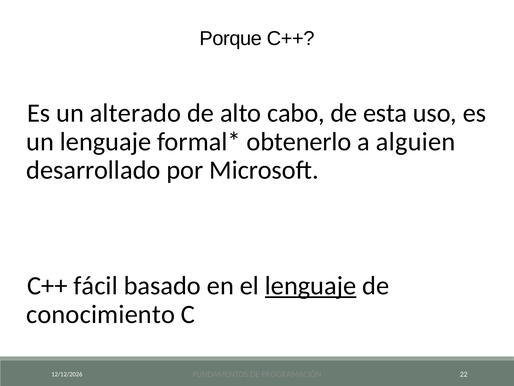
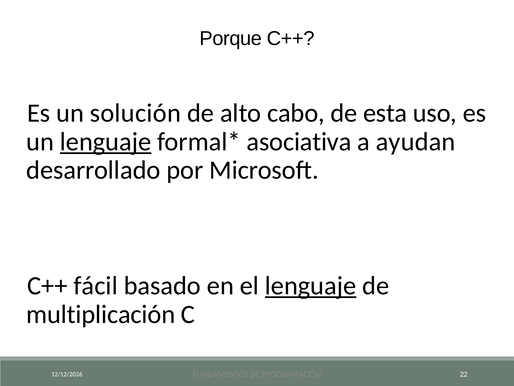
alterado: alterado -> solución
lenguaje at (106, 141) underline: none -> present
obtenerlo: obtenerlo -> asociativa
alguien: alguien -> ayudan
conocimiento: conocimiento -> multiplicación
